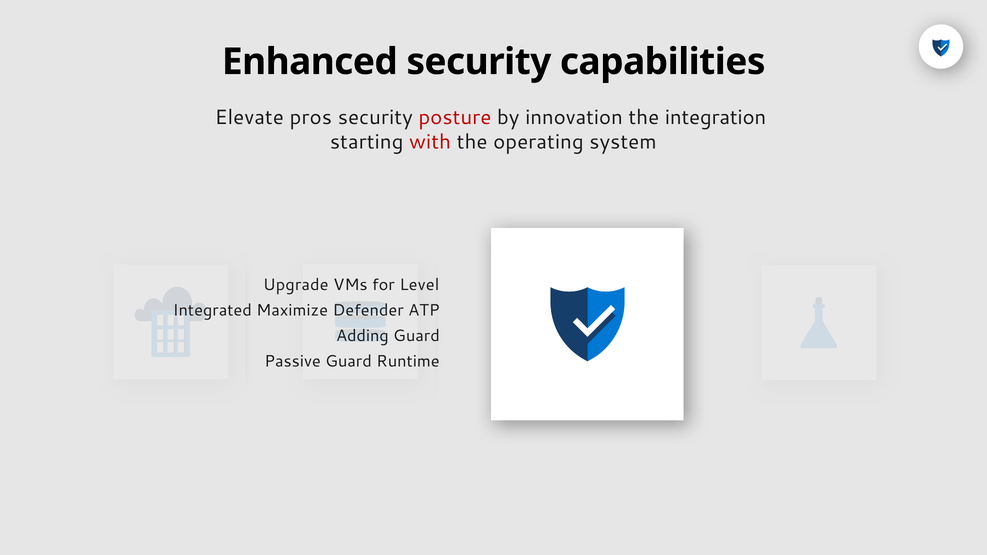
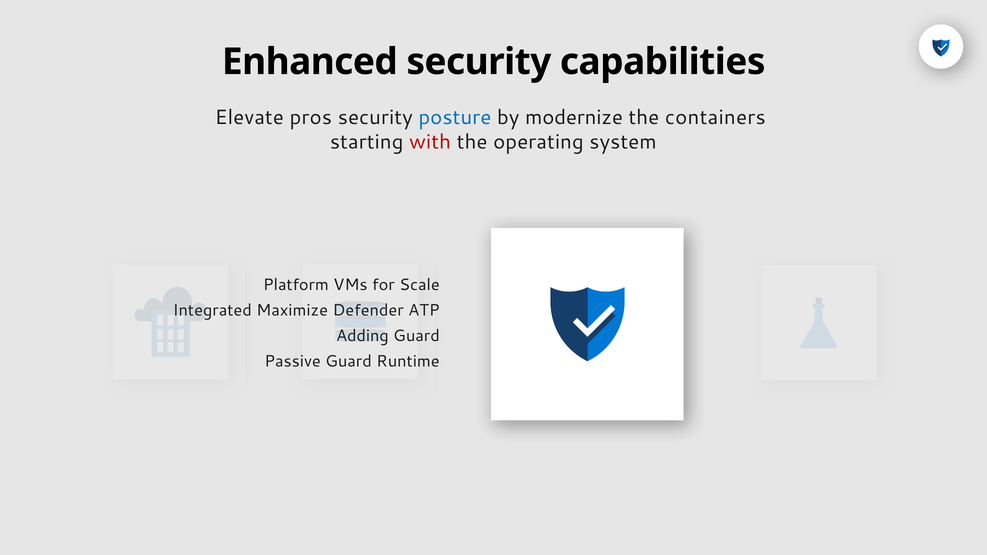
posture colour: red -> blue
innovation: innovation -> modernize
integration: integration -> containers
Upgrade: Upgrade -> Platform
Level: Level -> Scale
